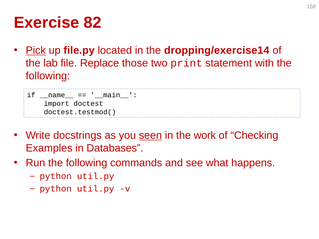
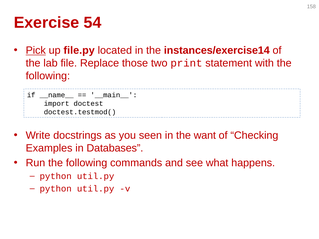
82: 82 -> 54
dropping/exercise14: dropping/exercise14 -> instances/exercise14
seen underline: present -> none
work: work -> want
